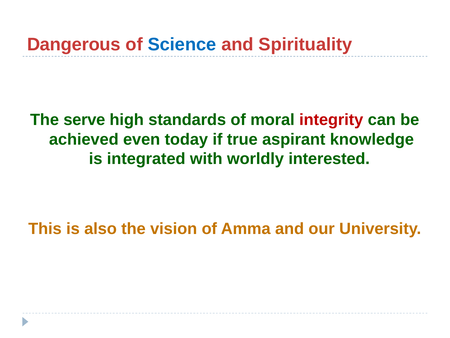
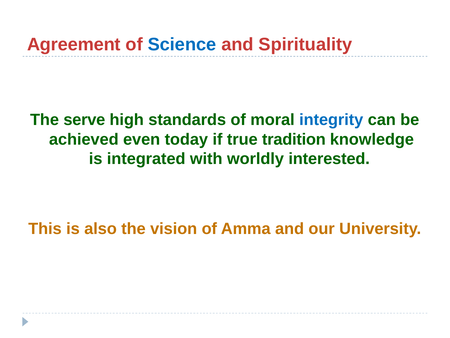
Dangerous: Dangerous -> Agreement
integrity colour: red -> blue
aspirant: aspirant -> tradition
